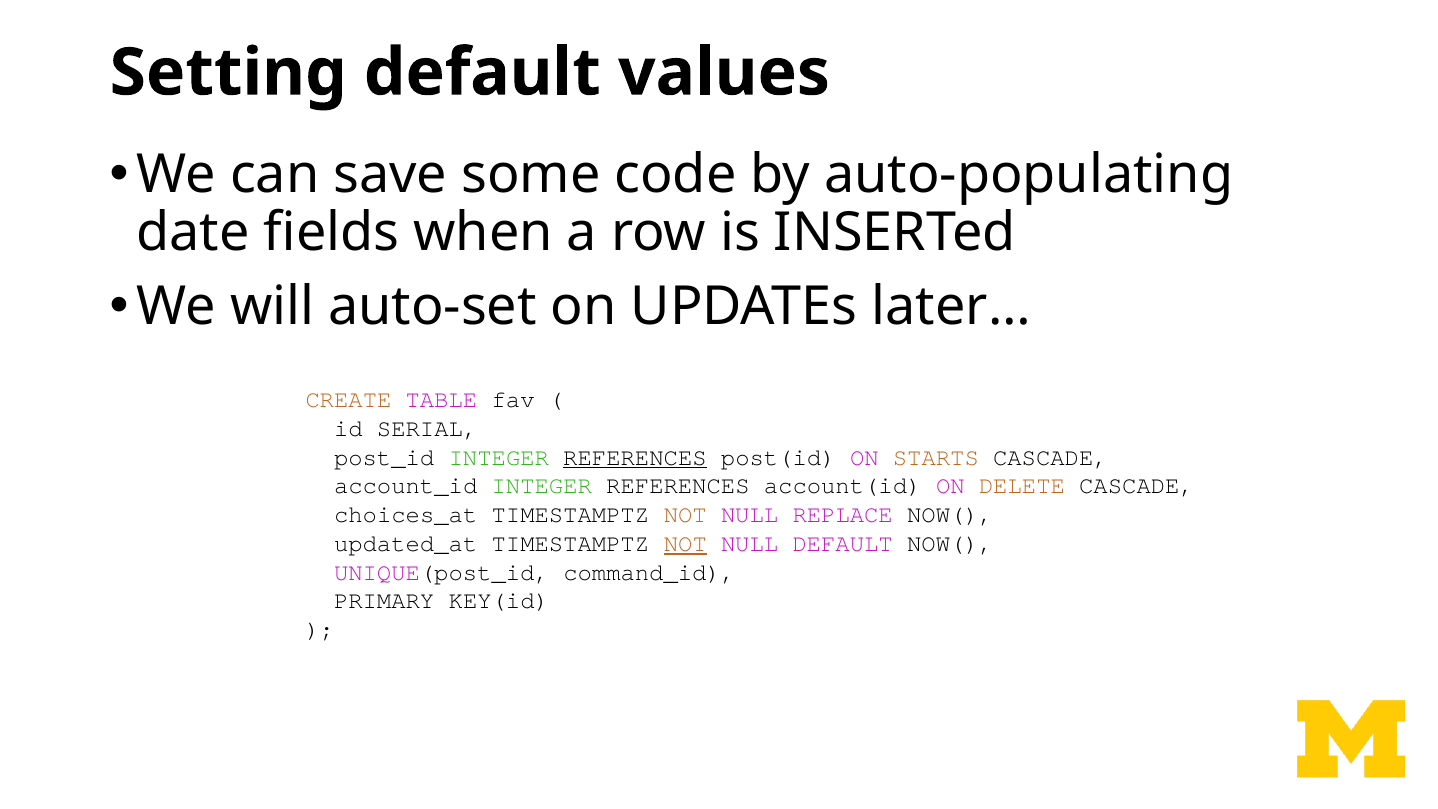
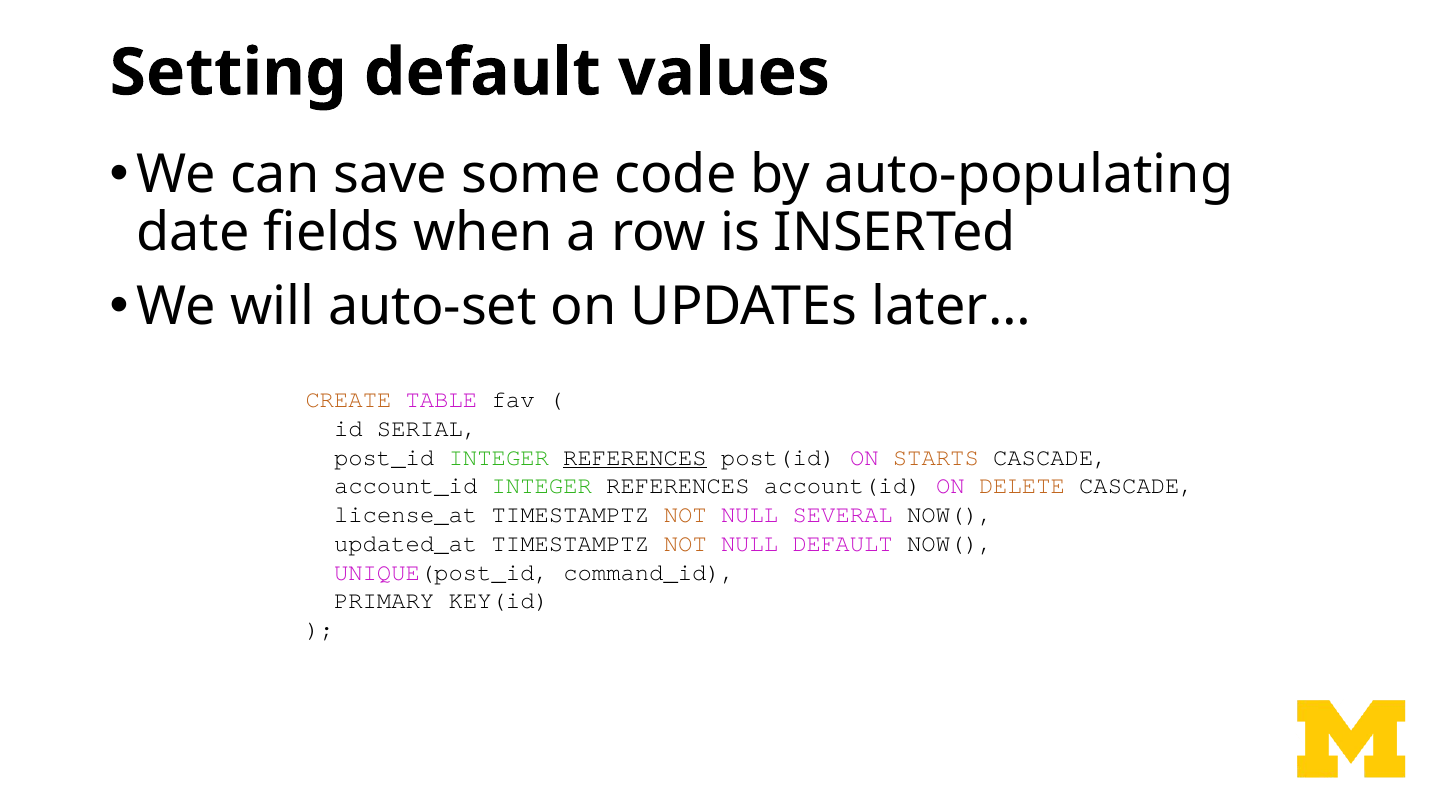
choices_at: choices_at -> license_at
REPLACE: REPLACE -> SEVERAL
NOT at (685, 543) underline: present -> none
